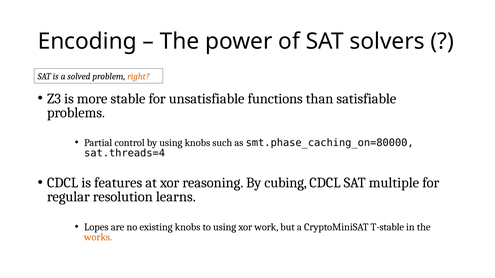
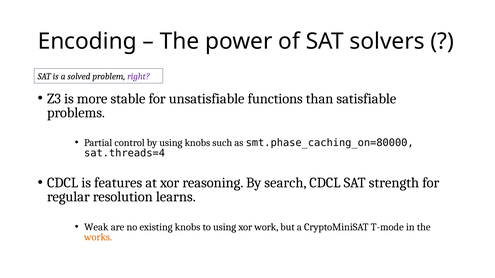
right colour: orange -> purple
cubing: cubing -> search
multiple: multiple -> strength
Lopes: Lopes -> Weak
T-stable: T-stable -> T-mode
